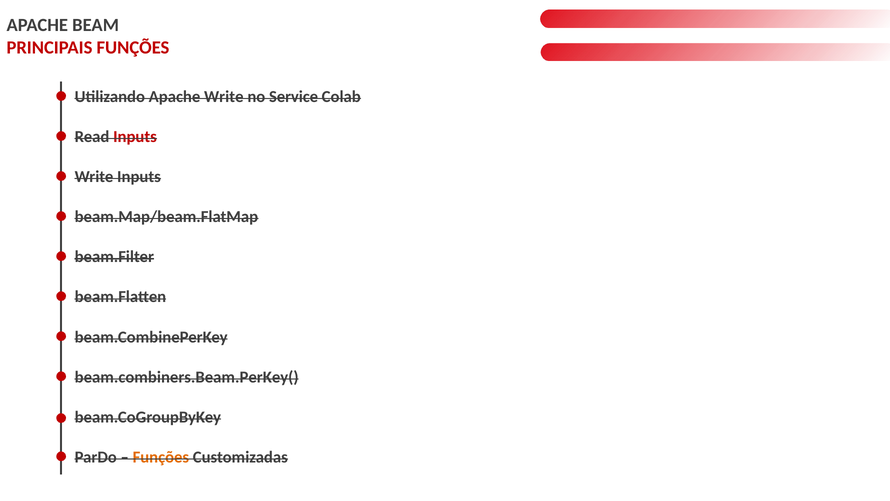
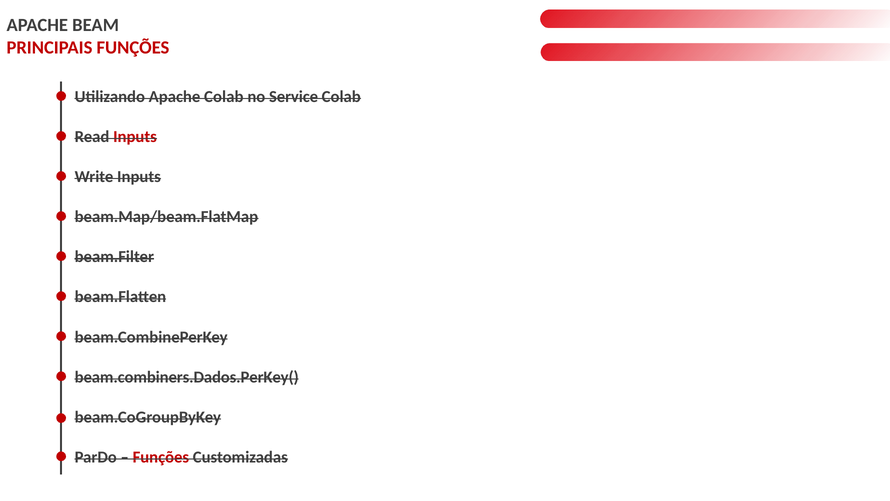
Apache Write: Write -> Colab
beam.combiners.Beam.PerKey(: beam.combiners.Beam.PerKey( -> beam.combiners.Dados.PerKey(
Funções at (161, 457) colour: orange -> red
